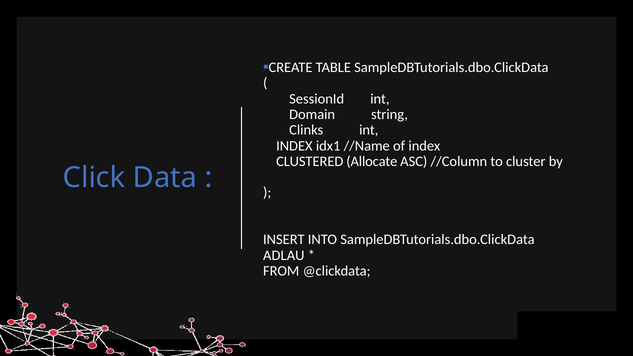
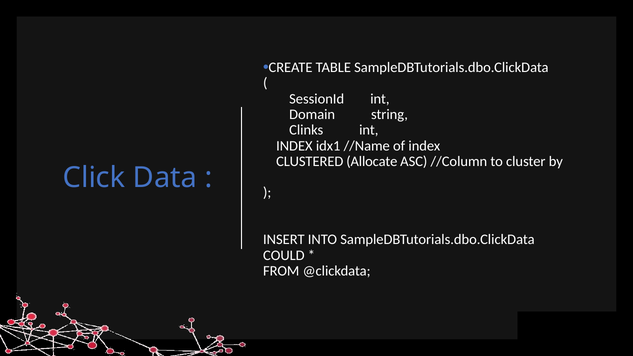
ADLAU: ADLAU -> COULD
